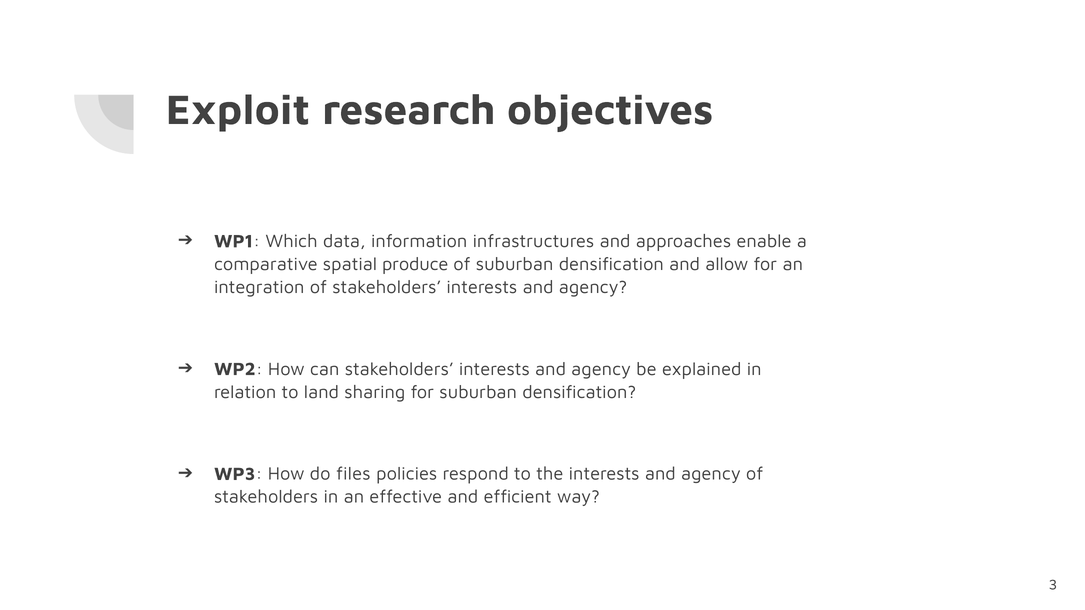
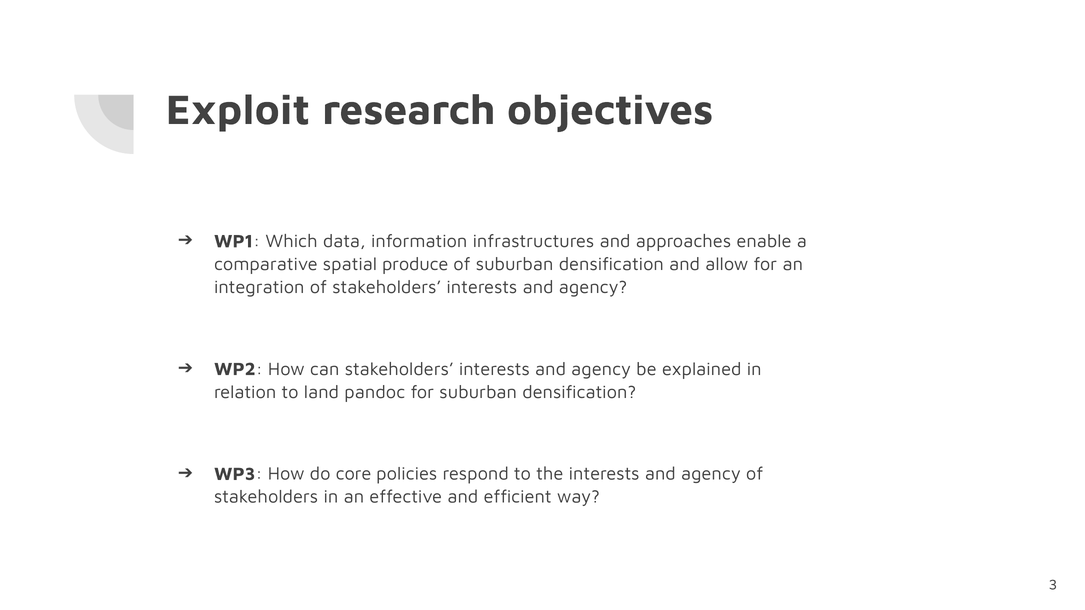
sharing: sharing -> pandoc
files: files -> core
